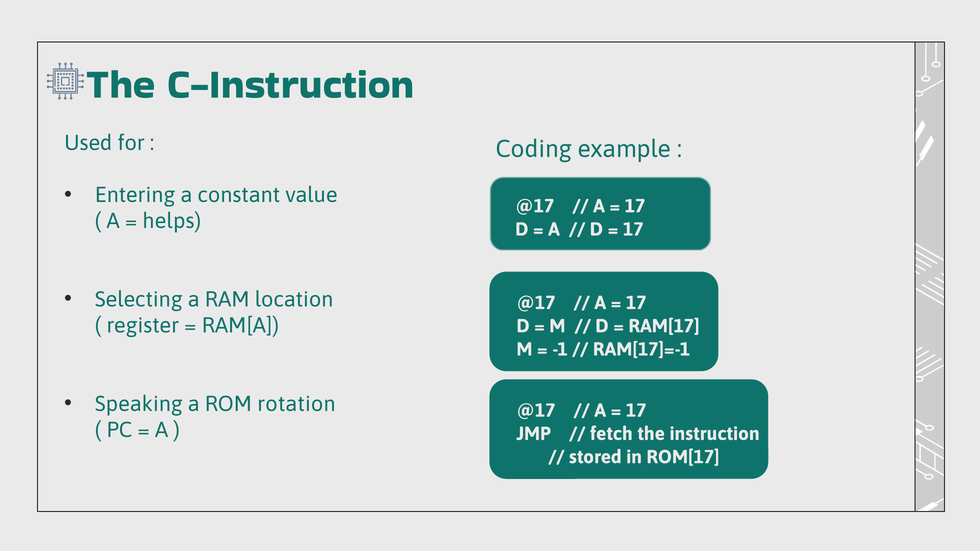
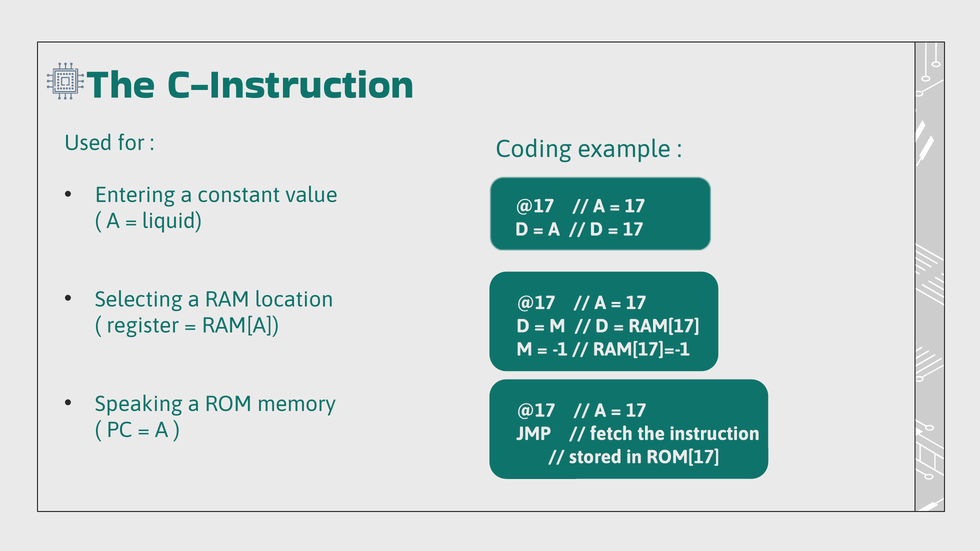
helps: helps -> liquid
rotation: rotation -> memory
